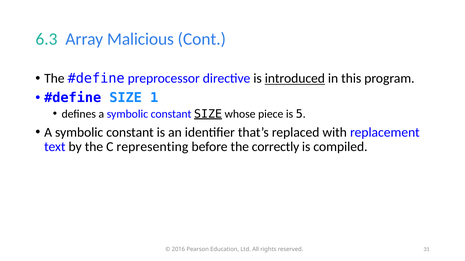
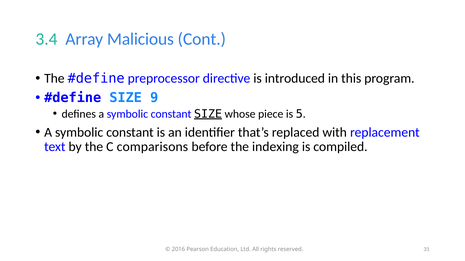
6.3: 6.3 -> 3.4
introduced underline: present -> none
1: 1 -> 9
representing: representing -> comparisons
correctly: correctly -> indexing
